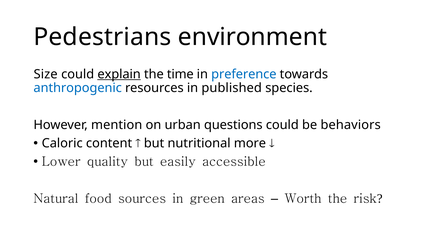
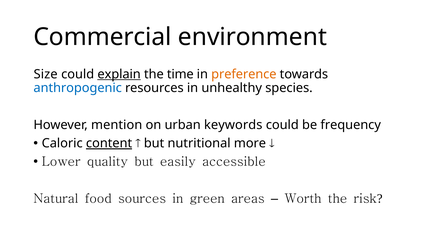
Pedestrians: Pedestrians -> Commercial
preference colour: blue -> orange
published: published -> unhealthy
questions: questions -> keywords
behaviors: behaviors -> frequency
content underline: none -> present
